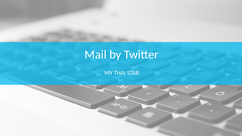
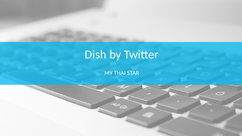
Mail: Mail -> Dish
